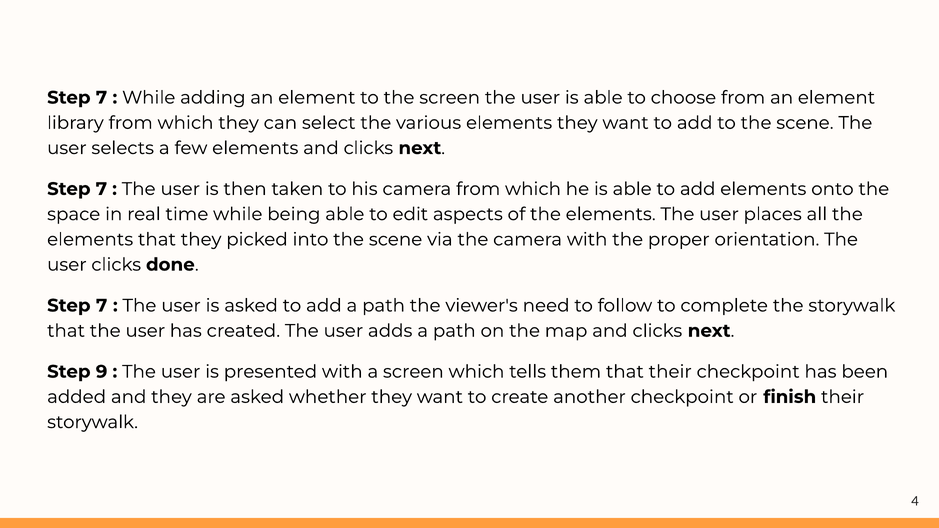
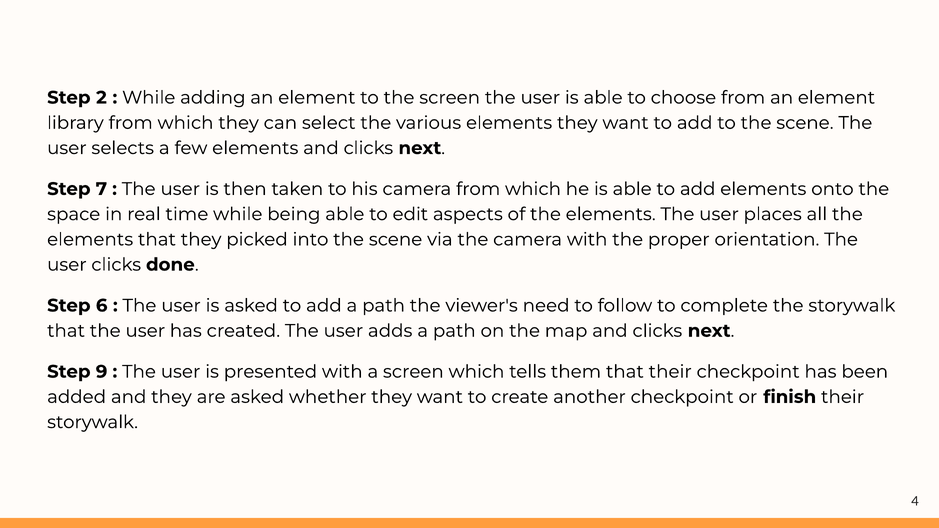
7 at (101, 98): 7 -> 2
7 at (102, 306): 7 -> 6
